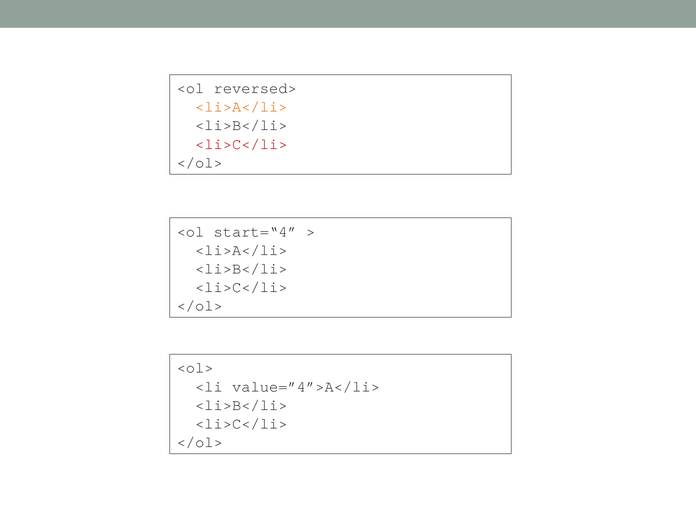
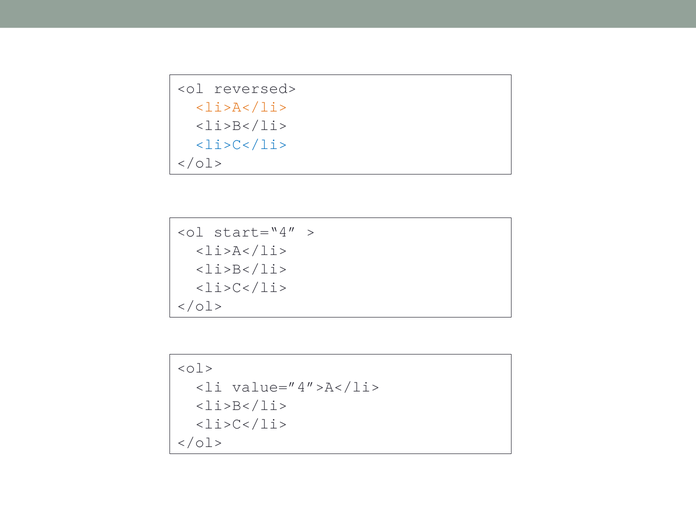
<li>C</li> at (241, 144) colour: red -> blue
